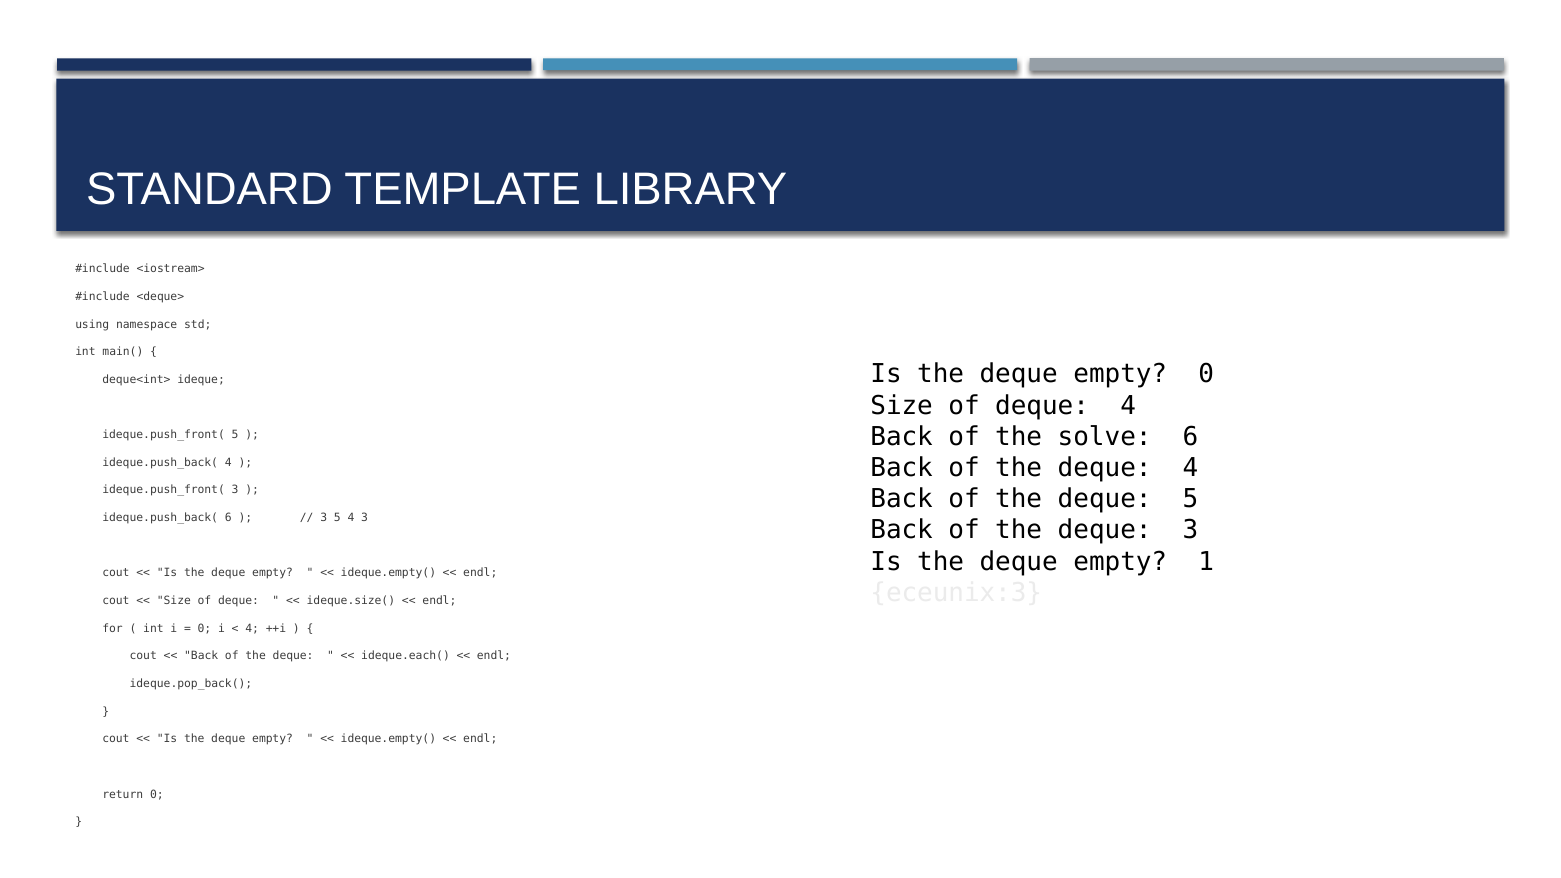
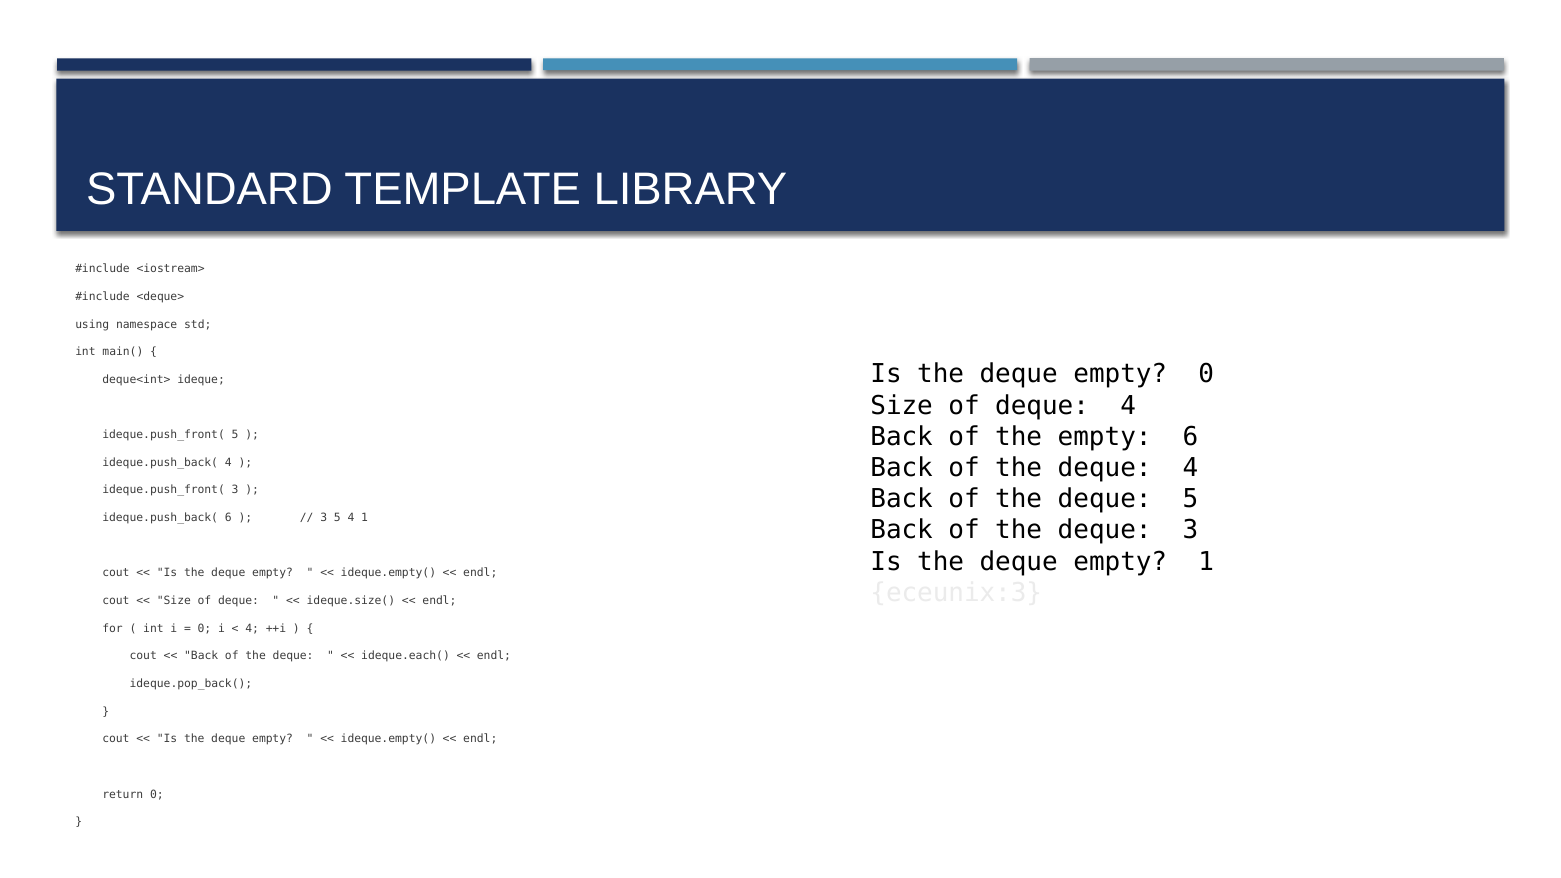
the solve: solve -> empty
4 3: 3 -> 1
